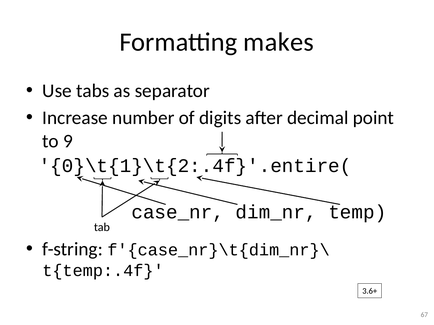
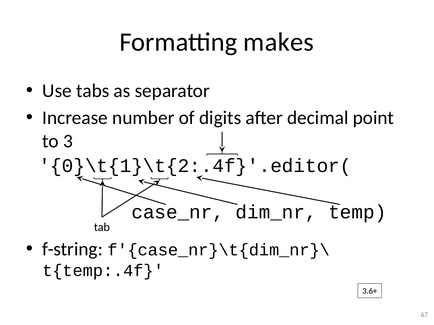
9: 9 -> 3
0}\t{1}\t{2:.4f}'.entire(: 0}\t{1}\t{2:.4f}'.entire( -> 0}\t{1}\t{2:.4f}'.editor(
